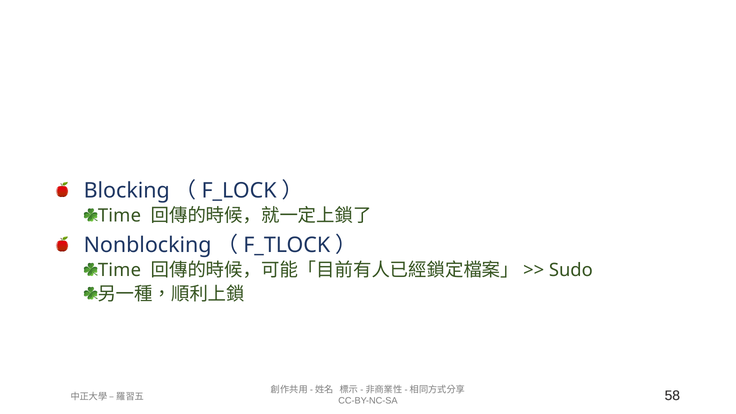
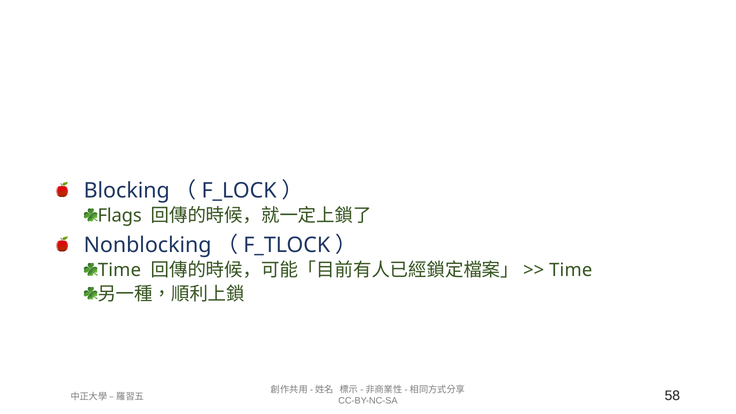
Time at (119, 216): Time -> Flags
Sudo at (571, 270): Sudo -> Time
